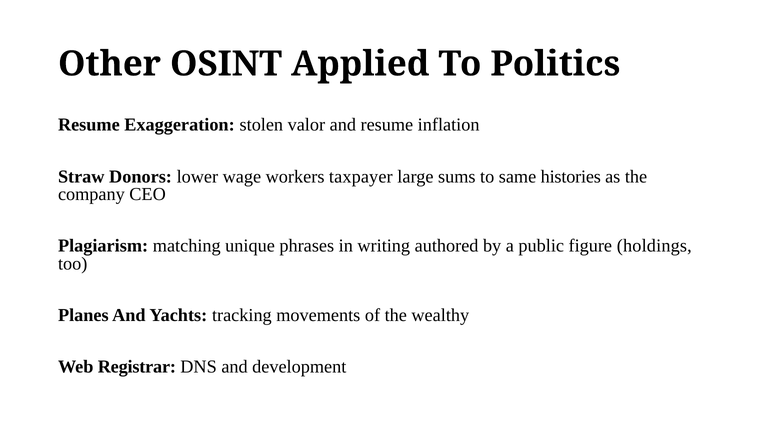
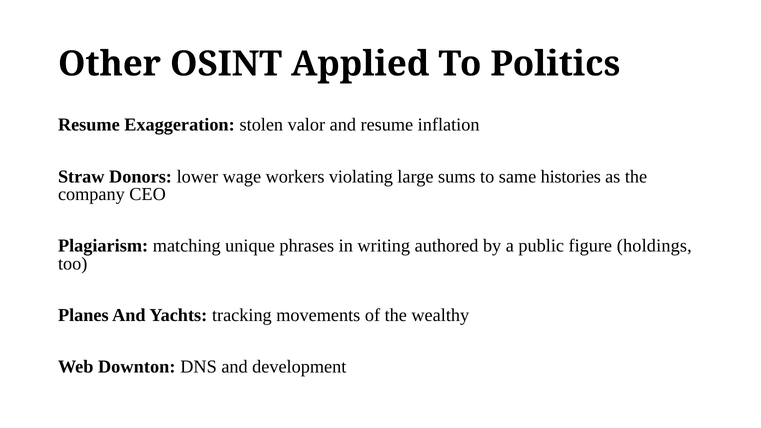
taxpayer: taxpayer -> violating
Registrar: Registrar -> Downton
